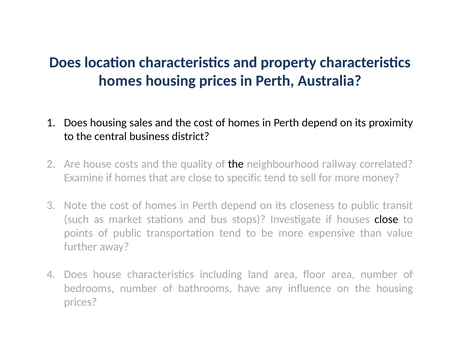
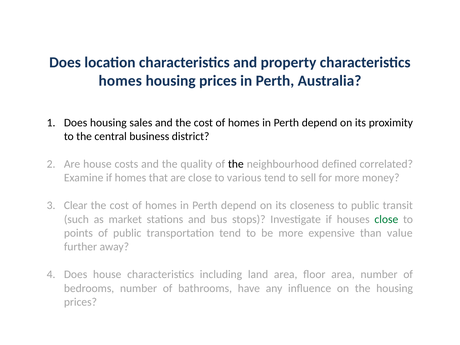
railway: railway -> defined
specific: specific -> various
Note: Note -> Clear
close at (386, 219) colour: black -> green
